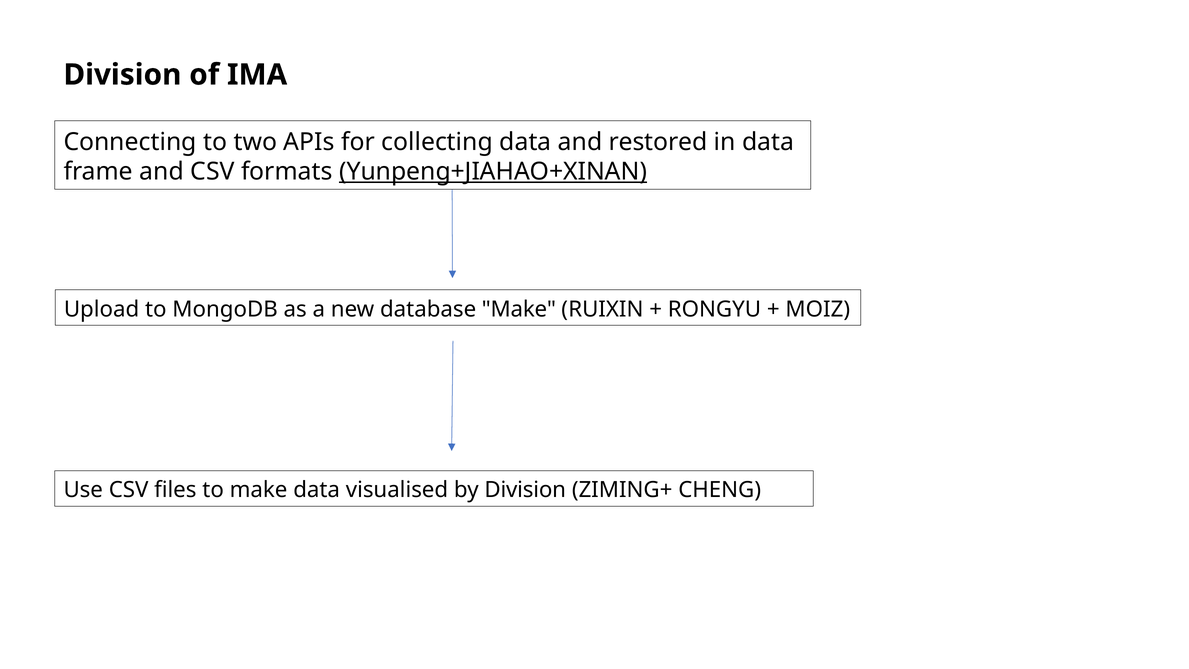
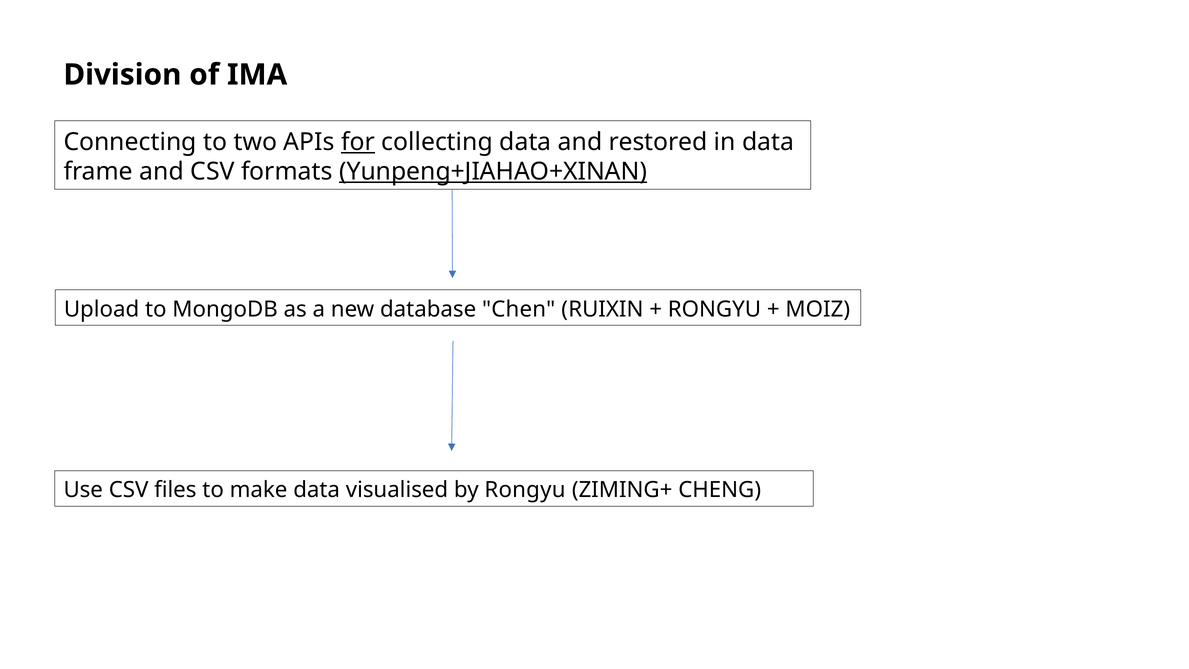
for underline: none -> present
database Make: Make -> Chen
by Division: Division -> Rongyu
